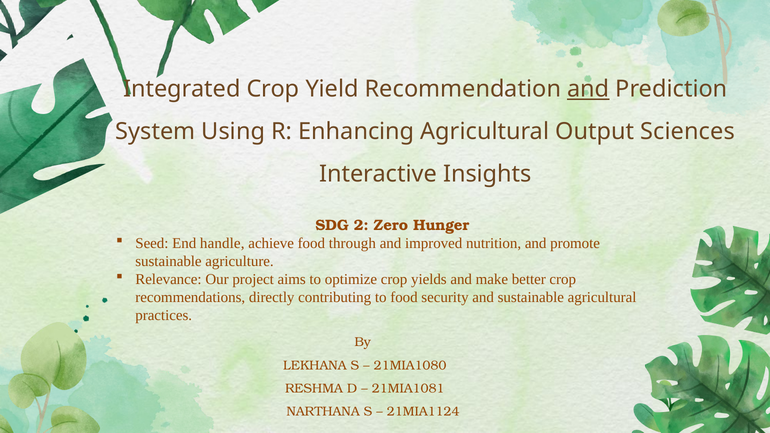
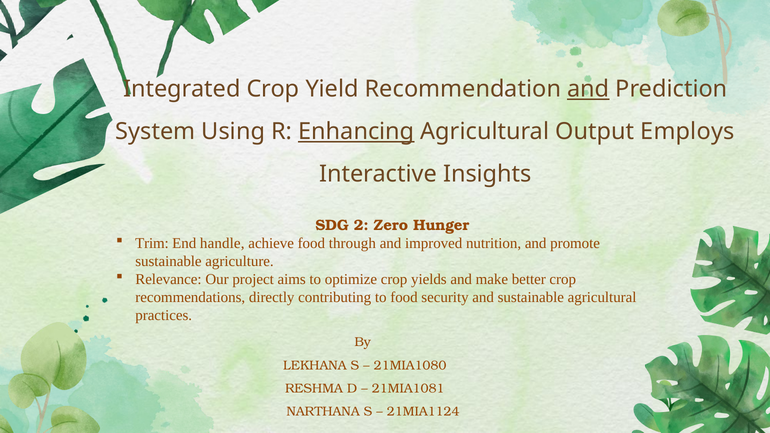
Enhancing underline: none -> present
Sciences: Sciences -> Employs
Seed: Seed -> Trim
